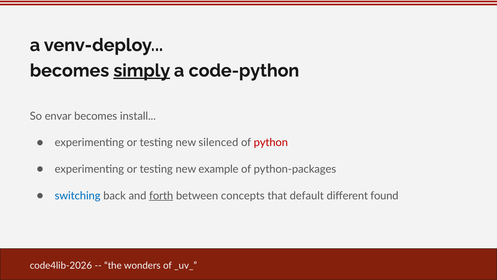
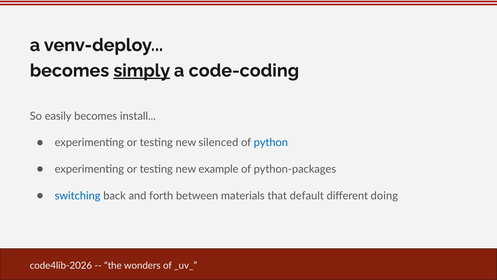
code-python: code-python -> code-coding
envar: envar -> easily
python colour: red -> blue
forth underline: present -> none
concepts: concepts -> materials
found: found -> doing
